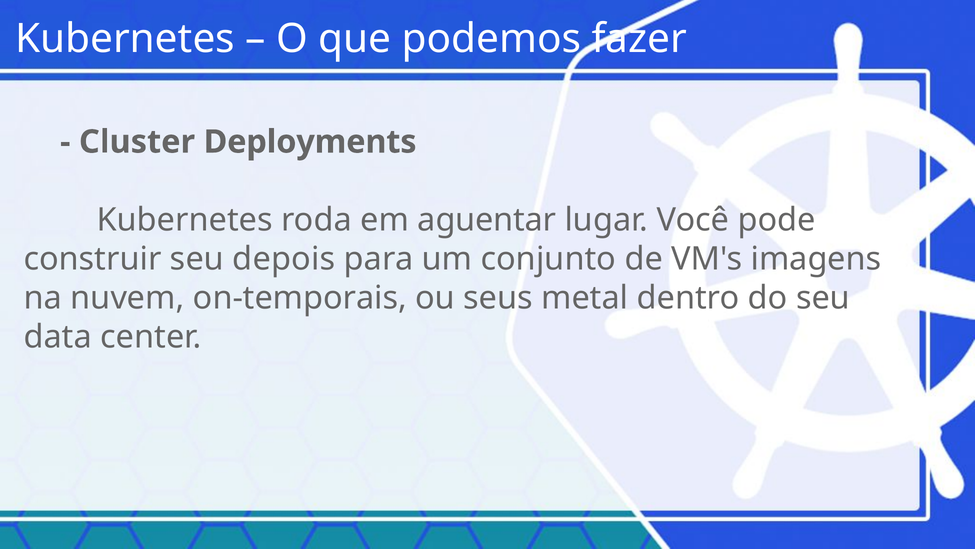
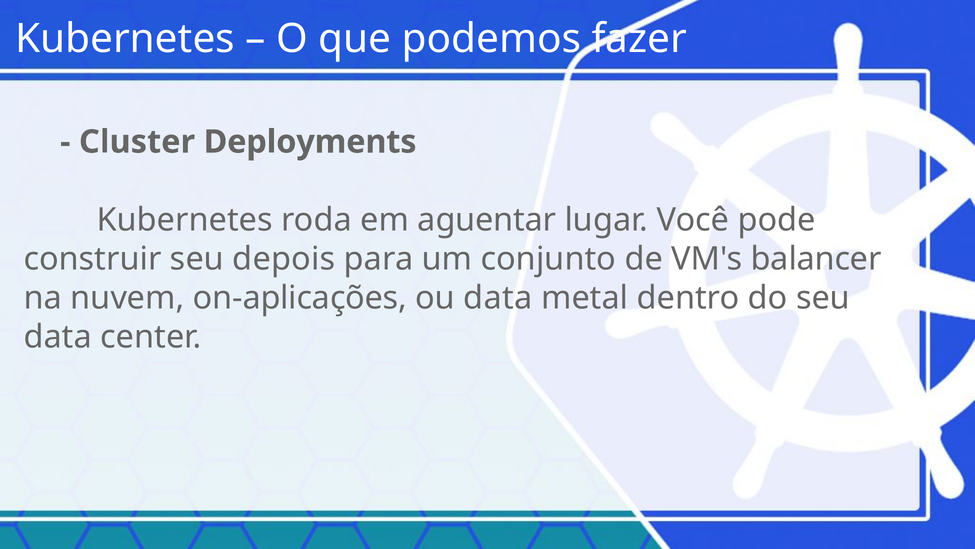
imagens: imagens -> balancer
on-temporais: on-temporais -> on-aplicações
ou seus: seus -> data
